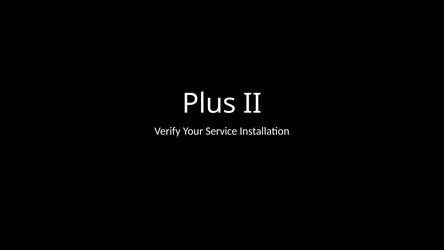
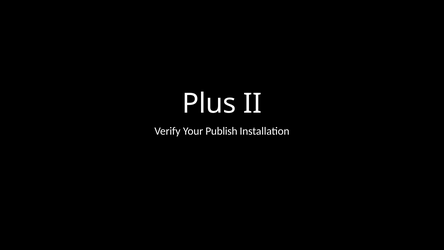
Service: Service -> Publish
